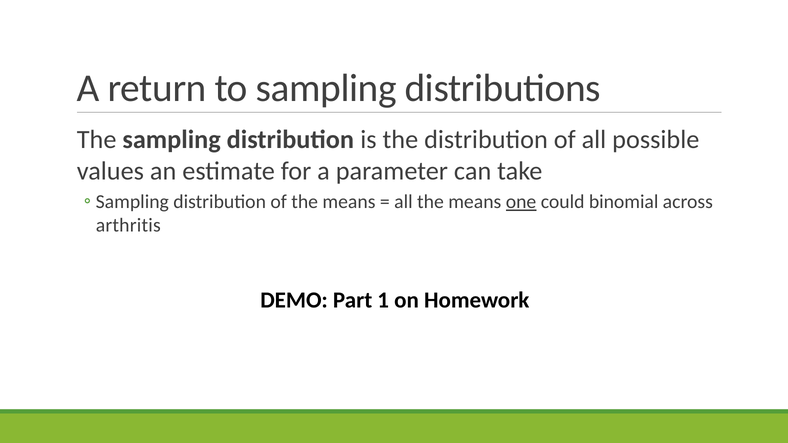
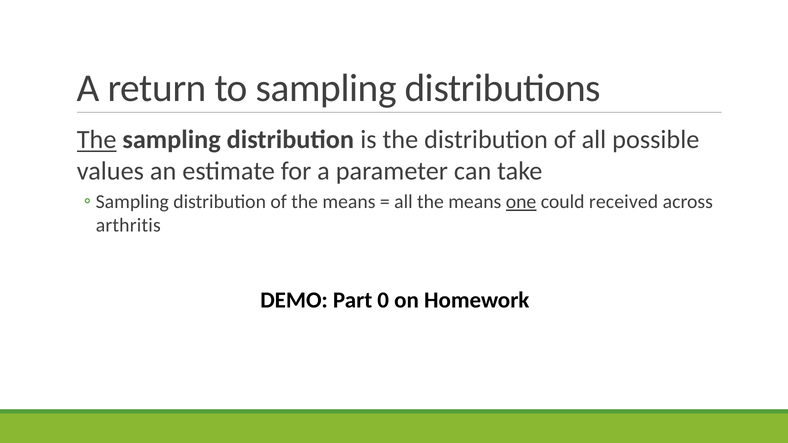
The at (97, 140) underline: none -> present
binomial: binomial -> received
1: 1 -> 0
